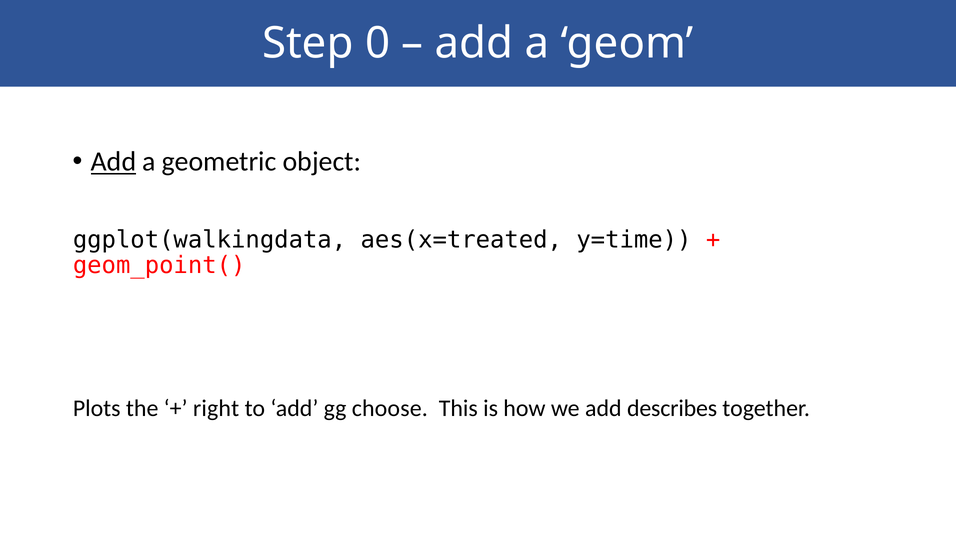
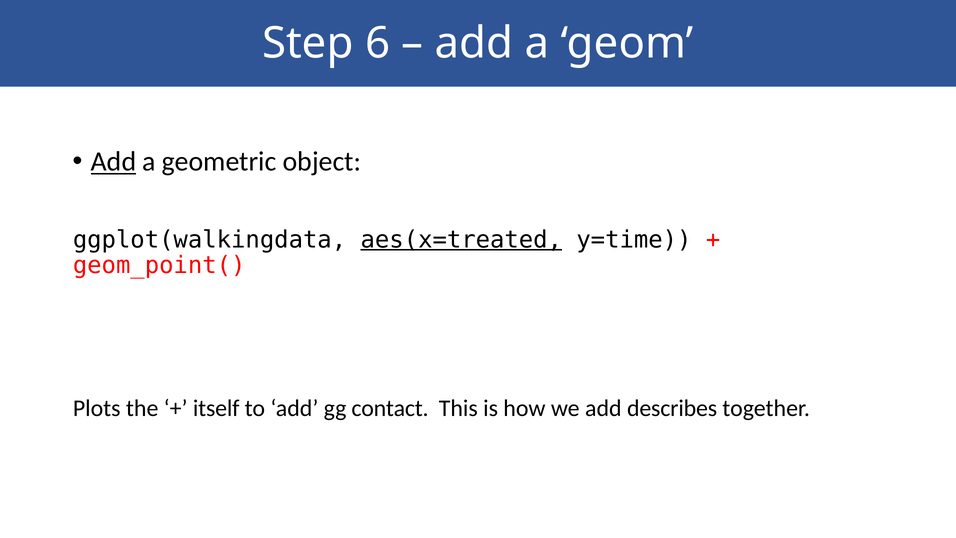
0: 0 -> 6
aes(x=treated underline: none -> present
right: right -> itself
choose: choose -> contact
